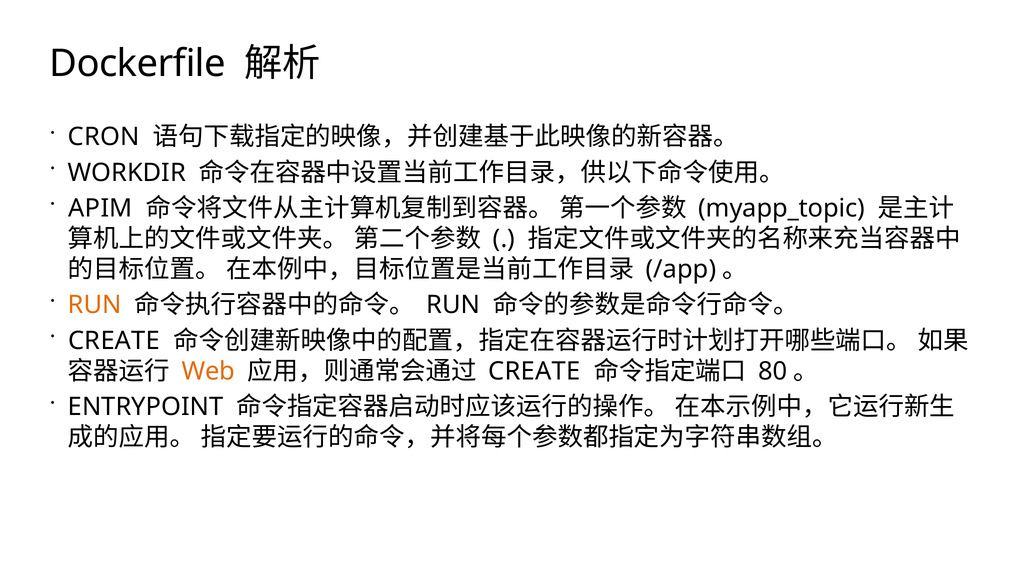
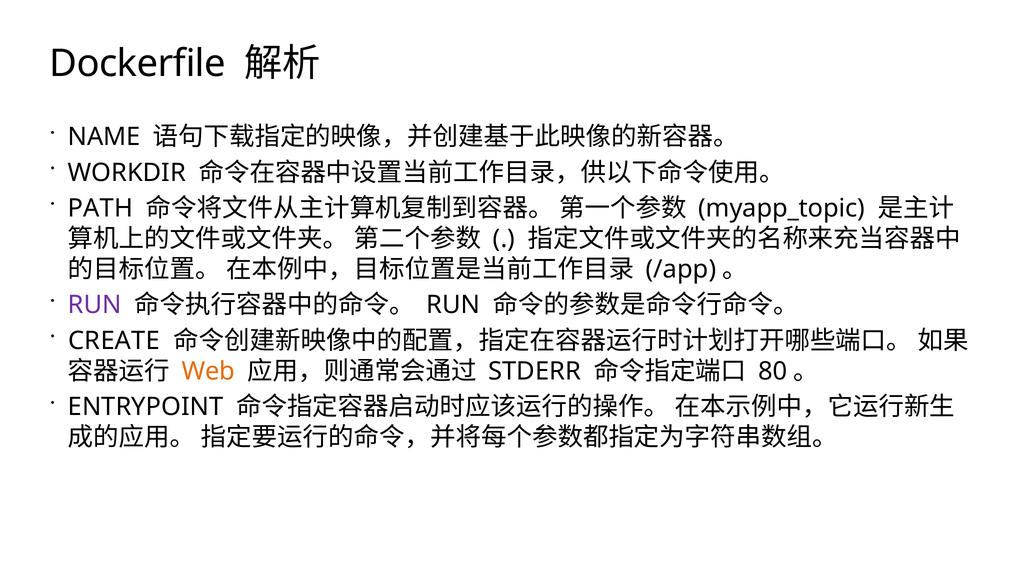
CRON: CRON -> NAME
APIM: APIM -> PATH
RUN at (95, 305) colour: orange -> purple
CREATE at (535, 371): CREATE -> STDERR
